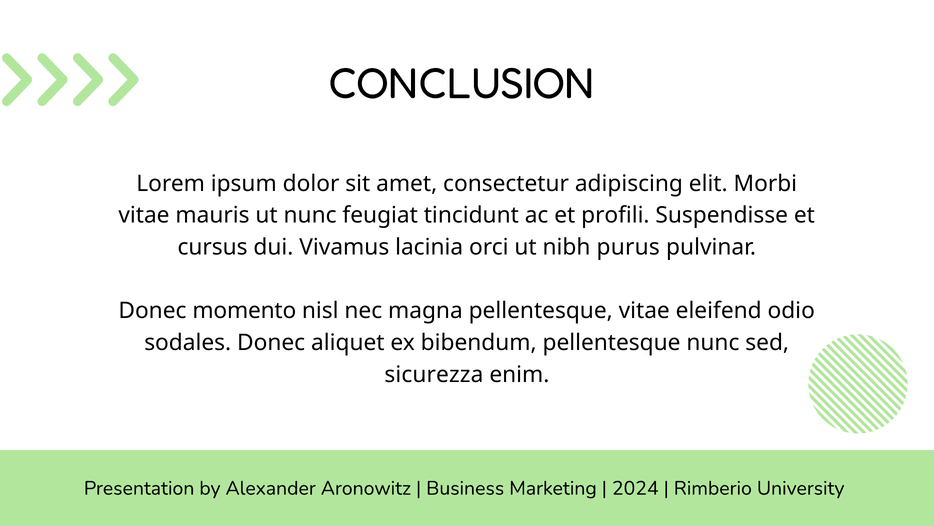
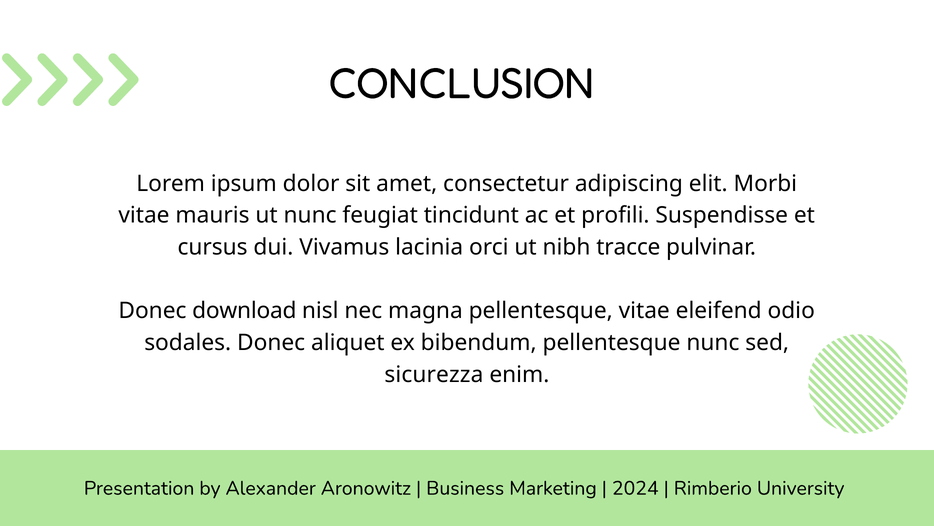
purus: purus -> tracce
momento: momento -> download
